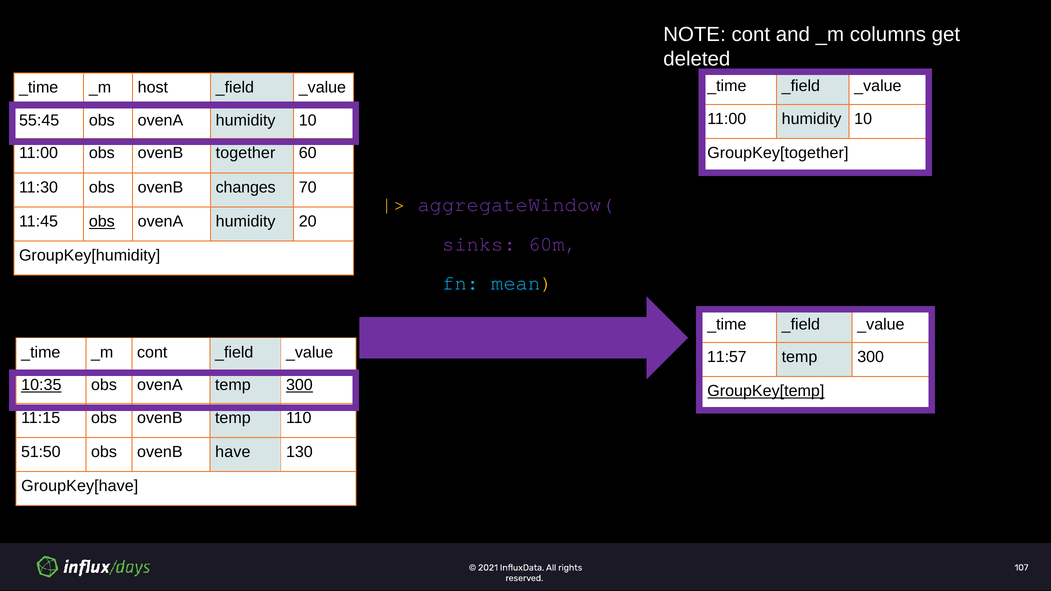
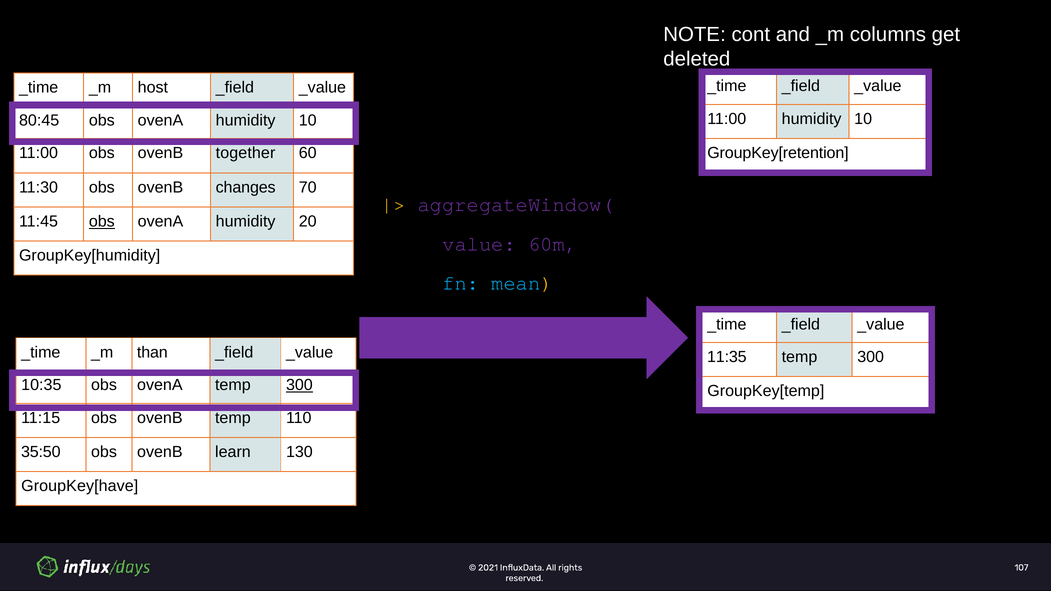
55:45: 55:45 -> 80:45
GroupKey[together: GroupKey[together -> GroupKey[retention
sinks: sinks -> value
_m cont: cont -> than
11:57: 11:57 -> 11:35
10:35 underline: present -> none
GroupKey[temp underline: present -> none
51:50: 51:50 -> 35:50
have: have -> learn
